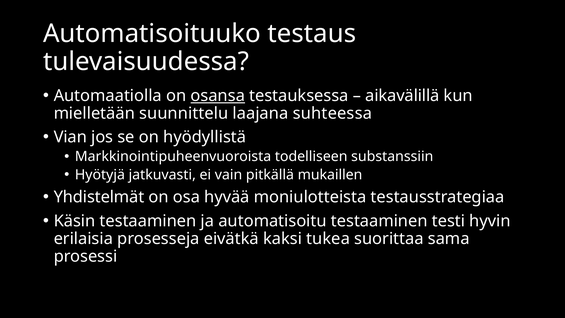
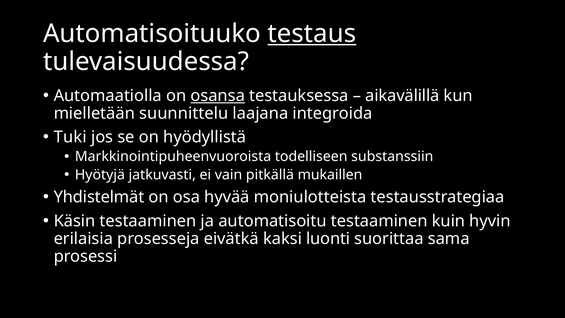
testaus underline: none -> present
suhteessa: suhteessa -> integroida
Vian: Vian -> Tuki
testi: testi -> kuin
tukea: tukea -> luonti
